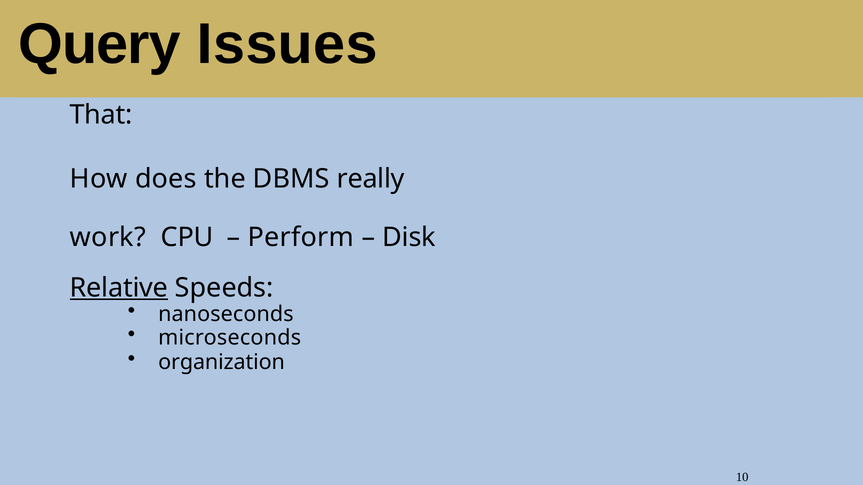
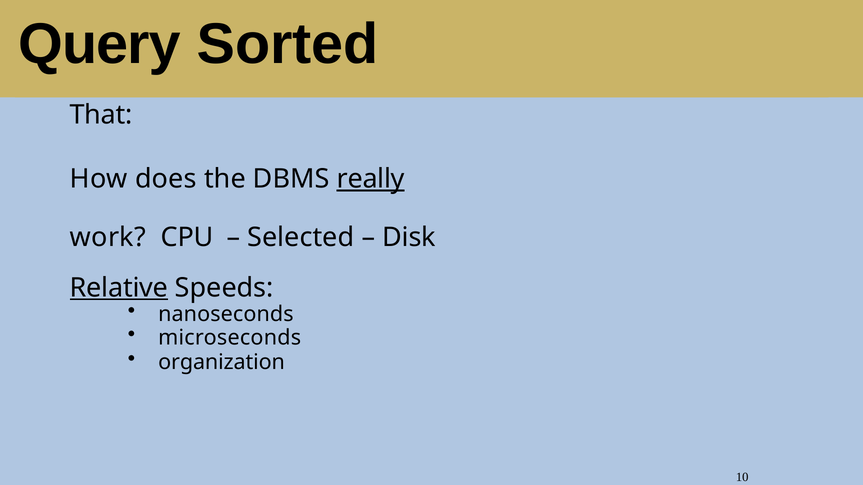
Issues: Issues -> Sorted
really underline: none -> present
Perform: Perform -> Selected
